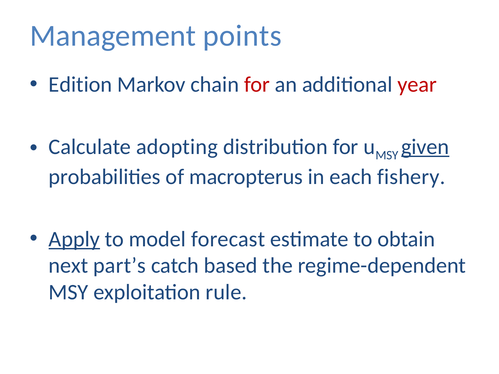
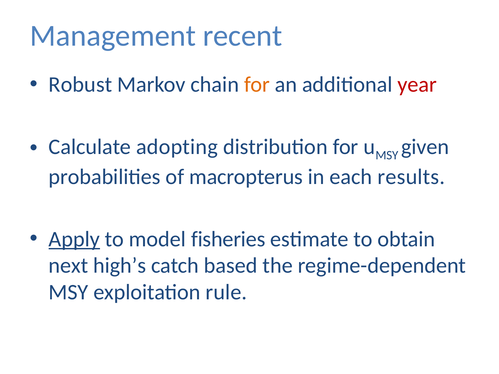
points: points -> recent
Edition: Edition -> Robust
for at (257, 85) colour: red -> orange
given underline: present -> none
fishery: fishery -> results
forecast: forecast -> fisheries
part’s: part’s -> high’s
